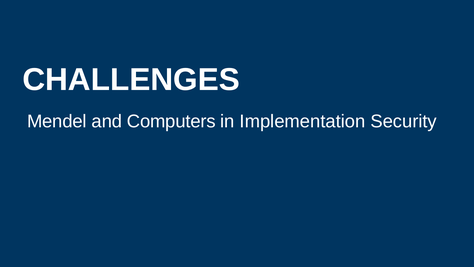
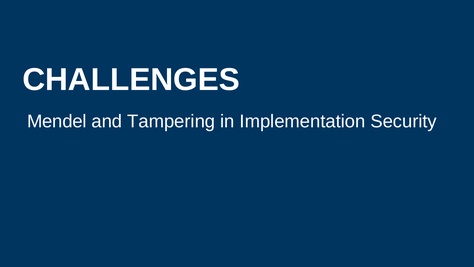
Computers: Computers -> Tampering
